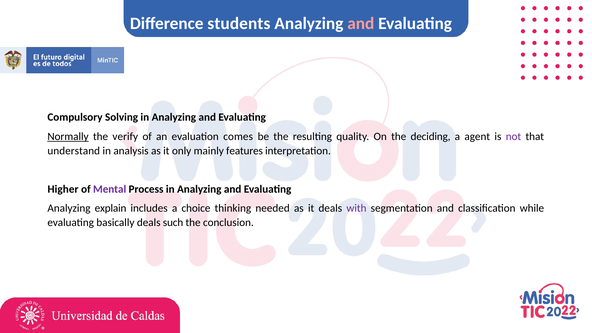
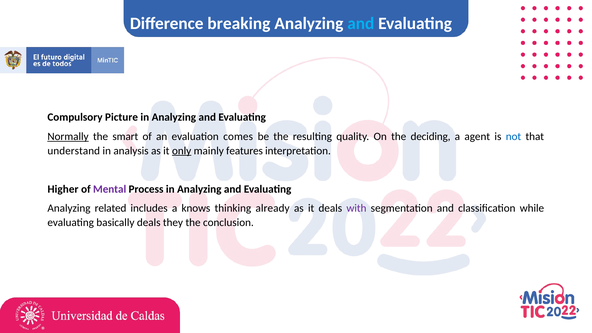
students: students -> breaking
and at (361, 23) colour: pink -> light blue
Solving: Solving -> Picture
verify: verify -> smart
not colour: purple -> blue
only underline: none -> present
explain: explain -> related
choice: choice -> knows
needed: needed -> already
such: such -> they
